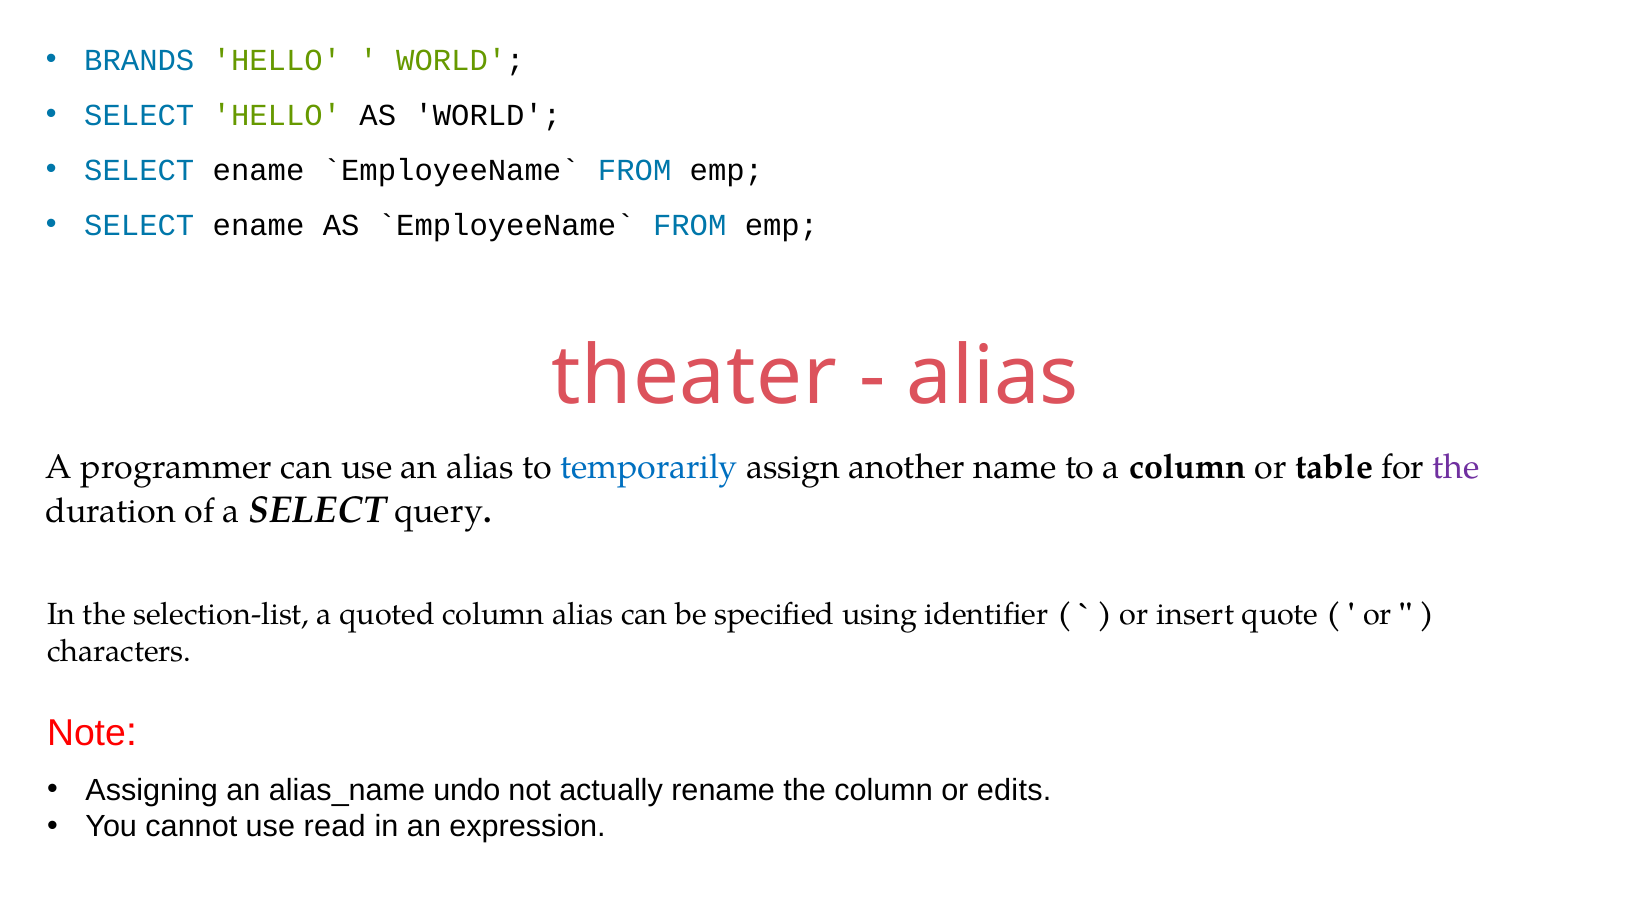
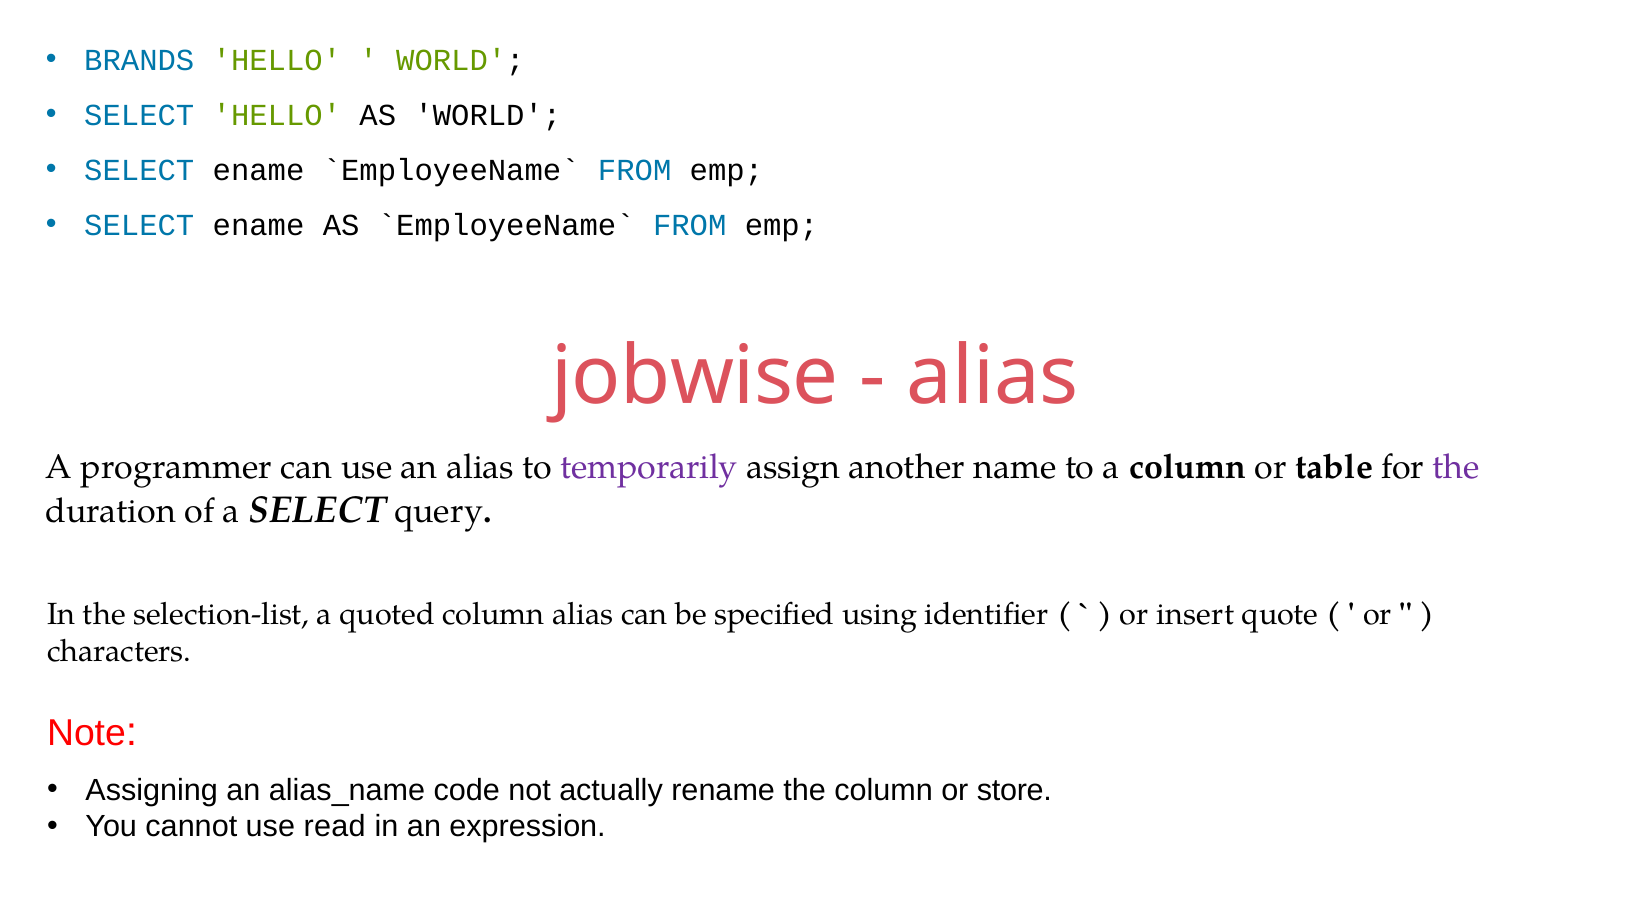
theater: theater -> jobwise
temporarily colour: blue -> purple
undo: undo -> code
edits: edits -> store
